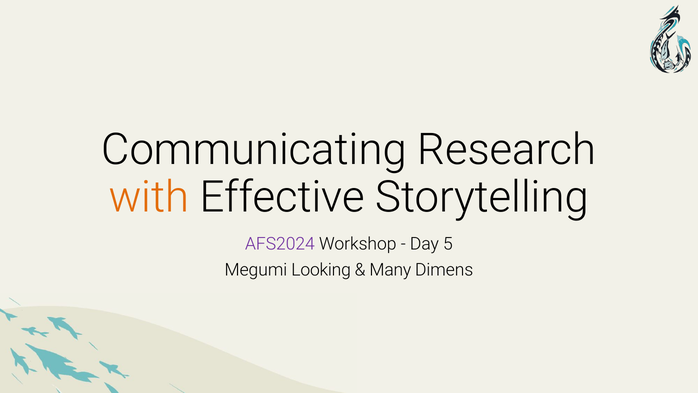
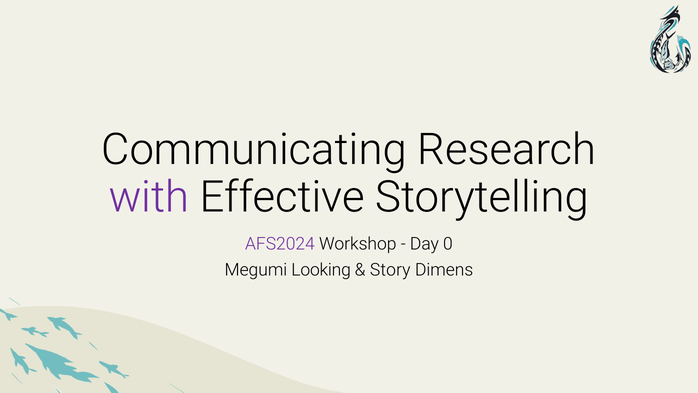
with colour: orange -> purple
5: 5 -> 0
Many: Many -> Story
